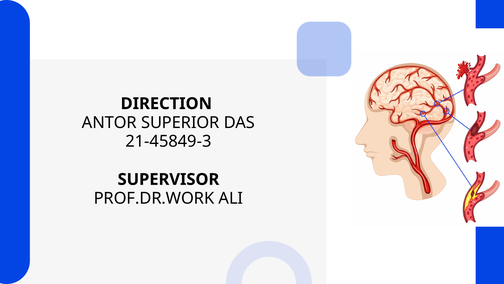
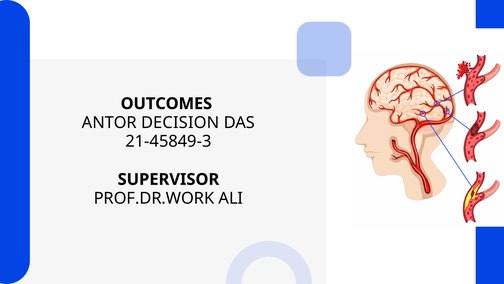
DIRECTION: DIRECTION -> OUTCOMES
SUPERIOR: SUPERIOR -> DECISION
